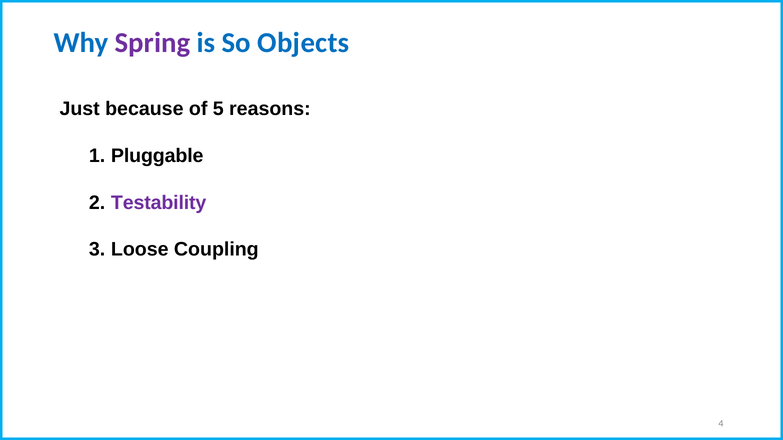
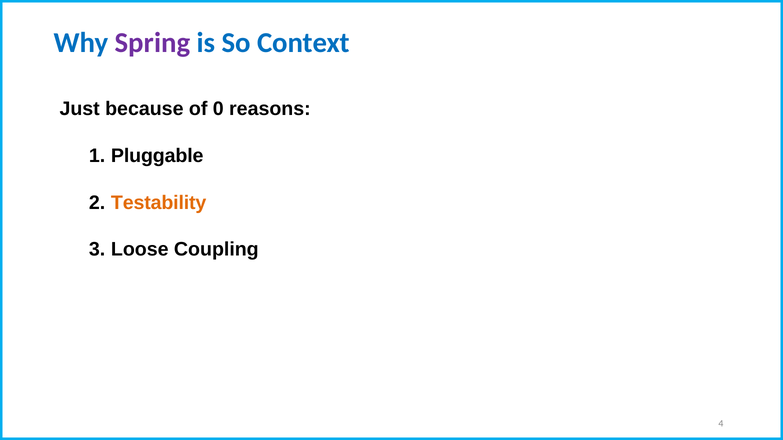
Objects: Objects -> Context
5: 5 -> 0
Testability colour: purple -> orange
